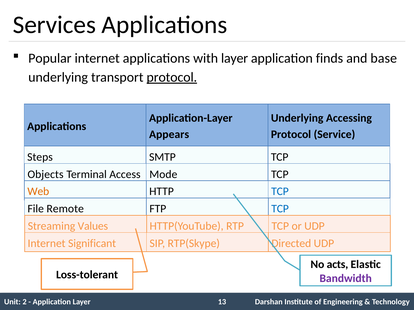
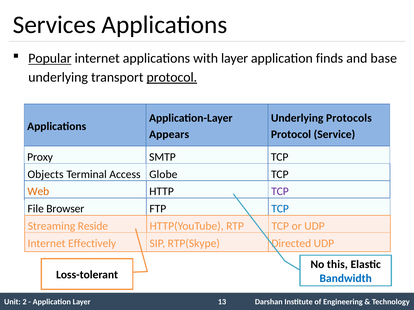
Popular underline: none -> present
Accessing: Accessing -> Protocols
Steps: Steps -> Proxy
Mode: Mode -> Globe
TCP at (280, 192) colour: blue -> purple
Remote: Remote -> Browser
Values: Values -> Reside
Significant: Significant -> Effectively
acts: acts -> this
Bandwidth colour: purple -> blue
